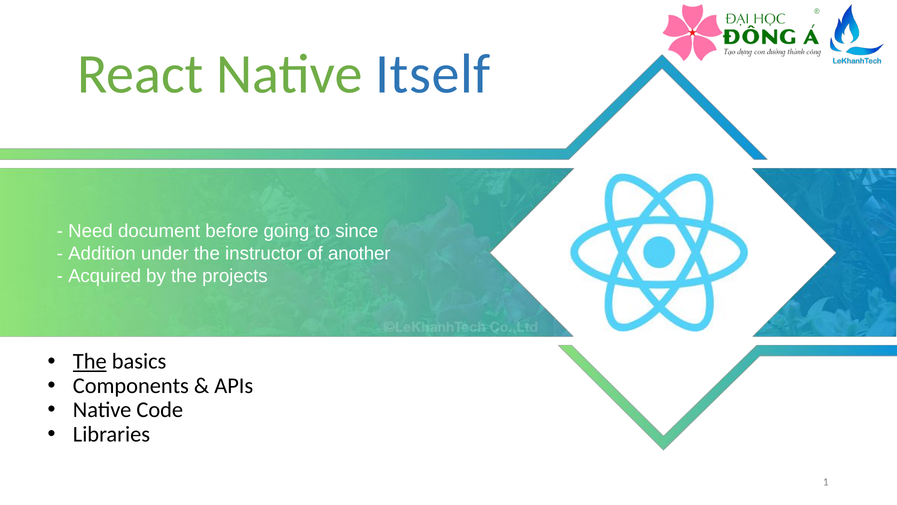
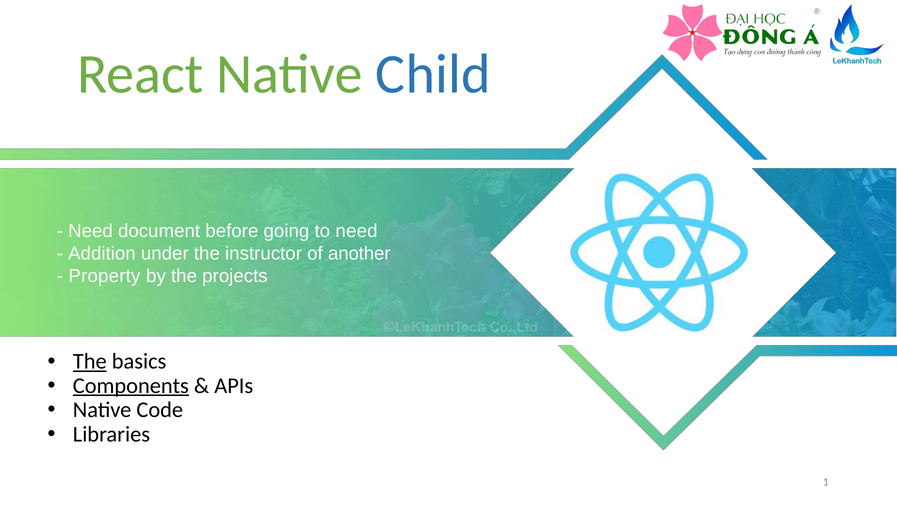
Itself: Itself -> Child
to since: since -> need
Acquired: Acquired -> Property
Components underline: none -> present
